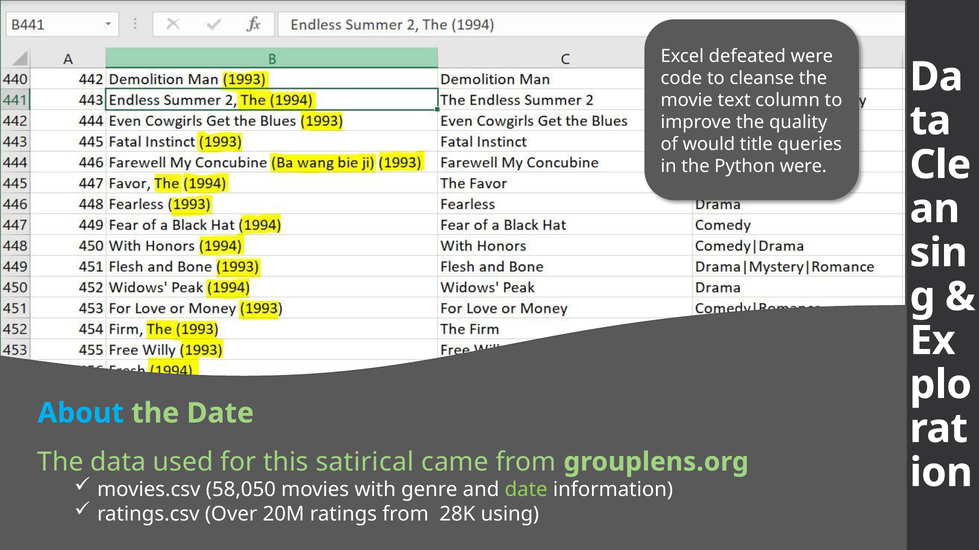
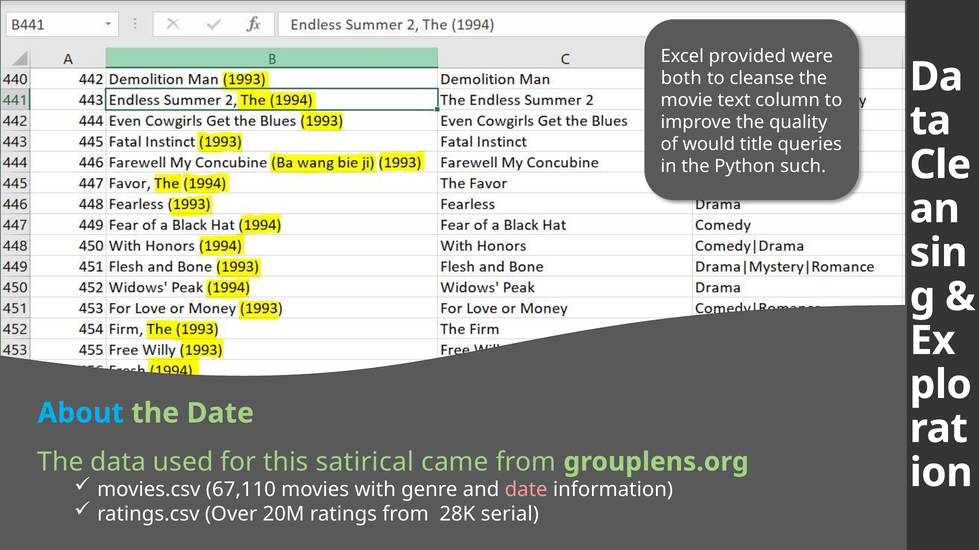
defeated: defeated -> provided
code: code -> both
Python were: were -> such
58,050: 58,050 -> 67,110
date at (526, 490) colour: light green -> pink
using: using -> serial
